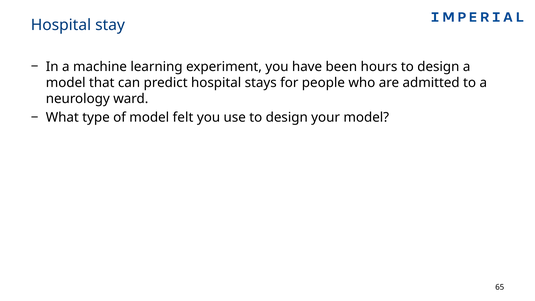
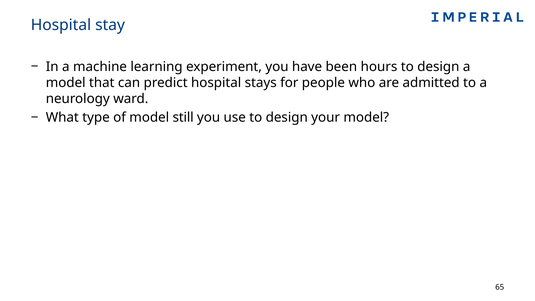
felt: felt -> still
